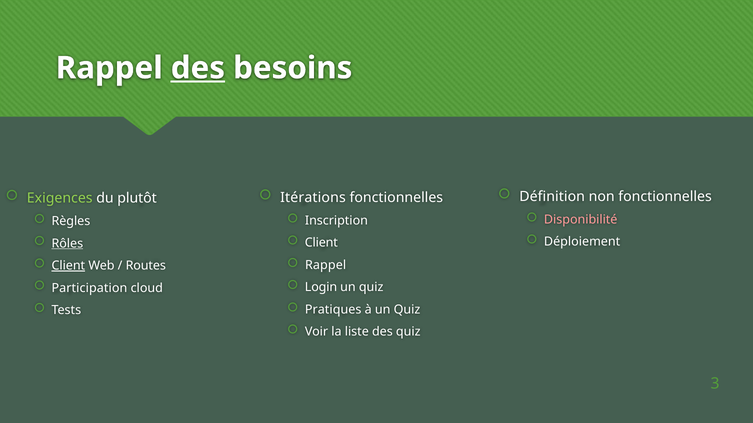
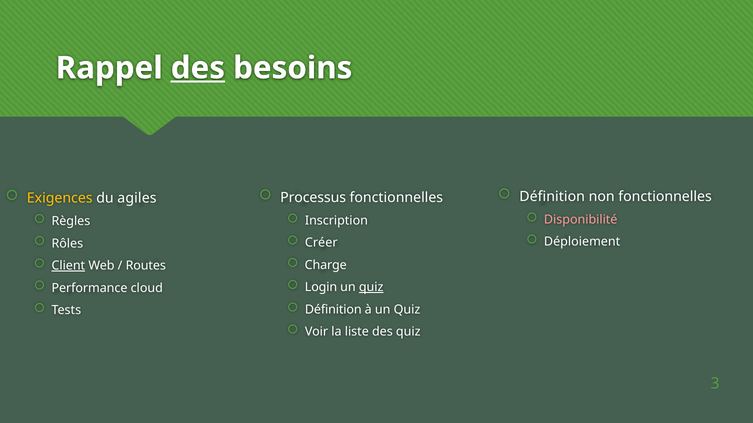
Itérations: Itérations -> Processus
Exigences colour: light green -> yellow
plutôt: plutôt -> agiles
Client at (321, 243): Client -> Créer
Rôles underline: present -> none
Rappel at (326, 265): Rappel -> Charge
quiz at (371, 288) underline: none -> present
Participation: Participation -> Performance
Pratiques at (333, 310): Pratiques -> Définition
